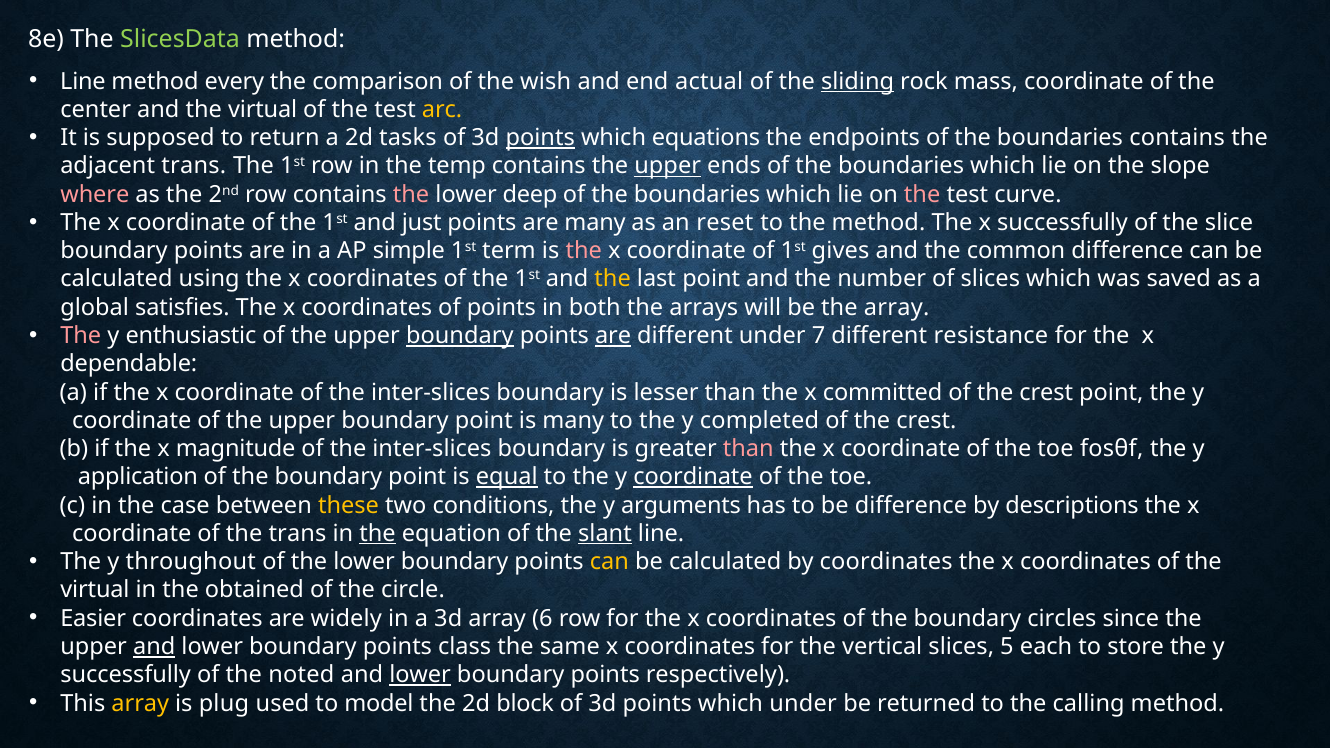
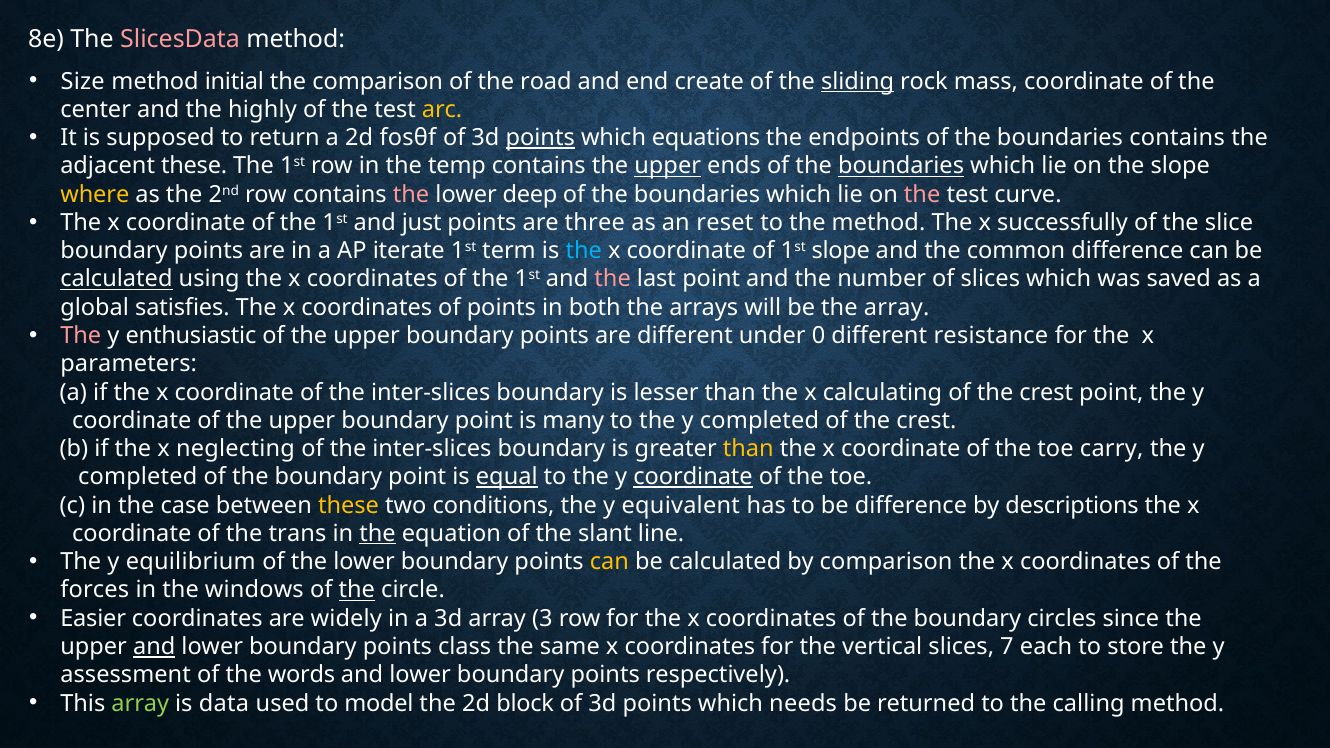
SlicesData colour: light green -> pink
Line at (83, 81): Line -> Size
every: every -> initial
wish: wish -> road
actual: actual -> create
and the virtual: virtual -> highly
tasks: tasks -> fosθf
adjacent trans: trans -> these
boundaries at (901, 166) underline: none -> present
where colour: pink -> yellow
are many: many -> three
simple: simple -> iterate
the at (584, 251) colour: pink -> light blue
1st gives: gives -> slope
calculated at (116, 279) underline: none -> present
the at (613, 279) colour: yellow -> pink
boundary at (460, 336) underline: present -> none
are at (613, 336) underline: present -> none
7: 7 -> 0
dependable: dependable -> parameters
committed: committed -> calculating
magnitude: magnitude -> neglecting
than at (748, 449) colour: pink -> yellow
fosθf: fosθf -> carry
application at (138, 477): application -> completed
arguments: arguments -> equivalent
slant underline: present -> none
throughout: throughout -> equilibrium
by coordinates: coordinates -> comparison
virtual at (95, 590): virtual -> forces
obtained: obtained -> windows
the at (357, 590) underline: none -> present
6: 6 -> 3
5: 5 -> 7
successfully at (126, 675): successfully -> assessment
noted: noted -> words
lower at (420, 675) underline: present -> none
array at (140, 703) colour: yellow -> light green
plug: plug -> data
which under: under -> needs
